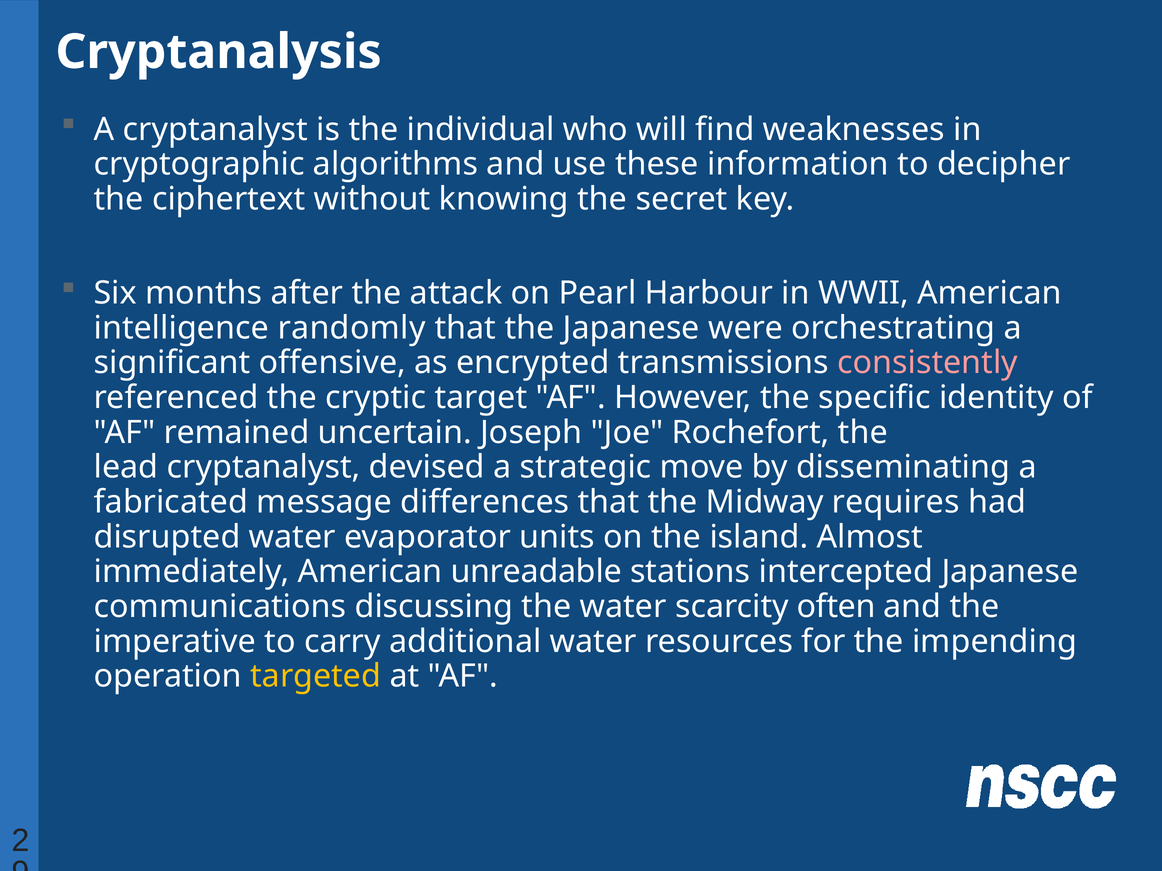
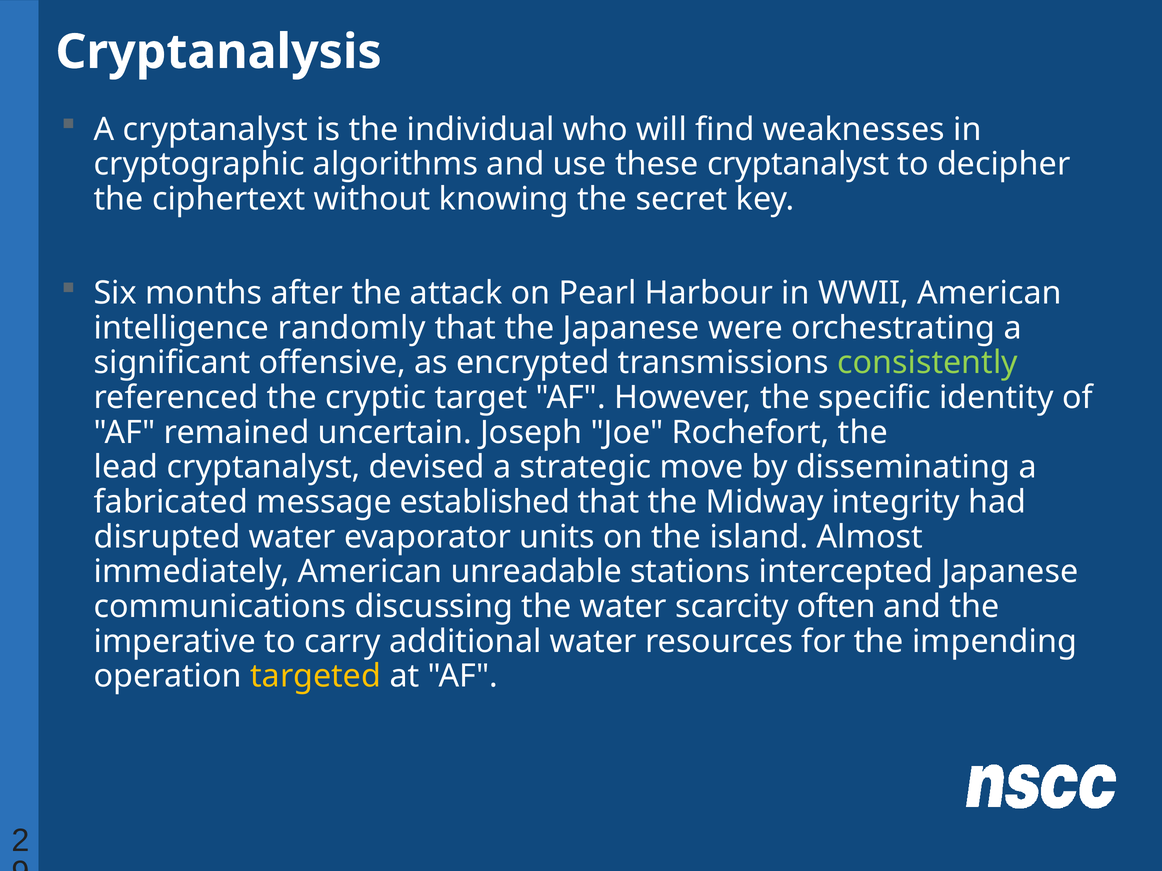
these information: information -> cryptanalyst
consistently colour: pink -> light green
differences: differences -> established
requires: requires -> integrity
